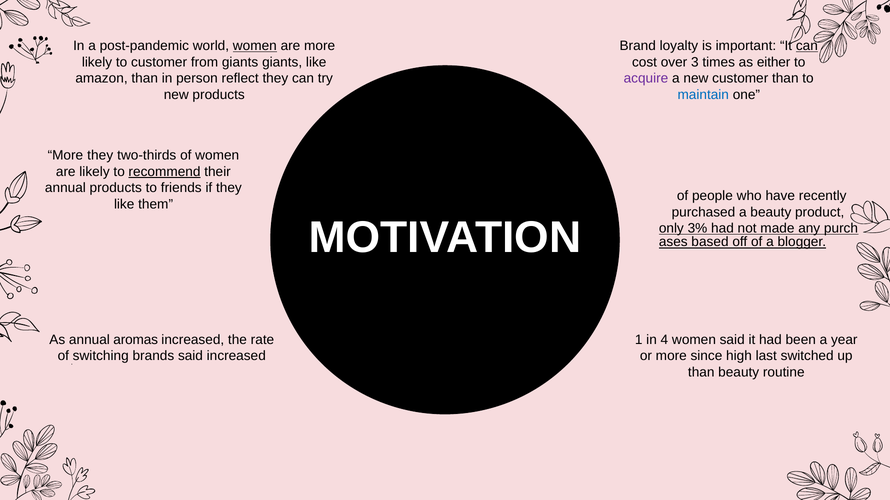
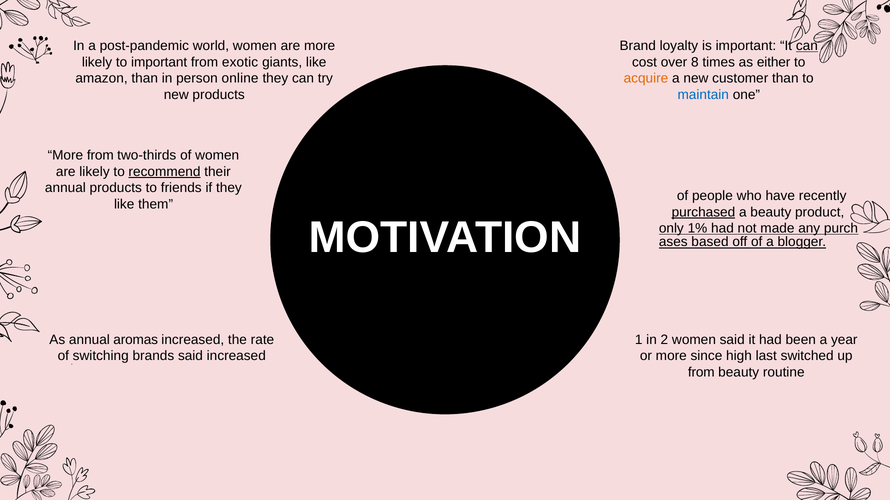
women at (255, 46) underline: present -> none
to customer: customer -> important
from giants: giants -> exotic
3: 3 -> 8
reflect: reflect -> online
acquire colour: purple -> orange
More they: they -> from
purchased underline: none -> present
3%: 3% -> 1%
4: 4 -> 2
than at (701, 373): than -> from
